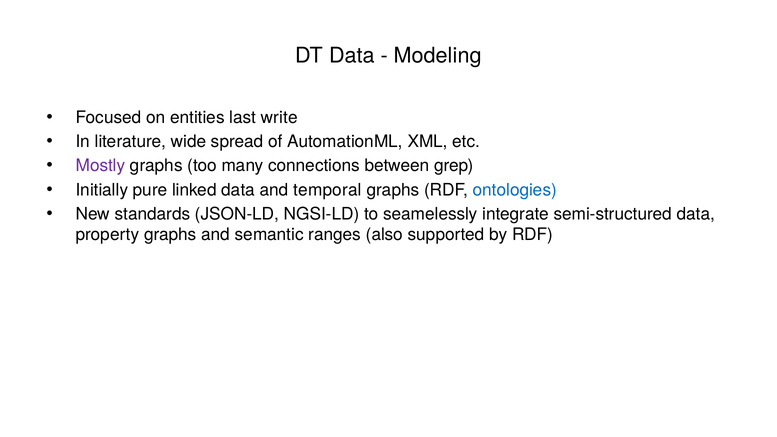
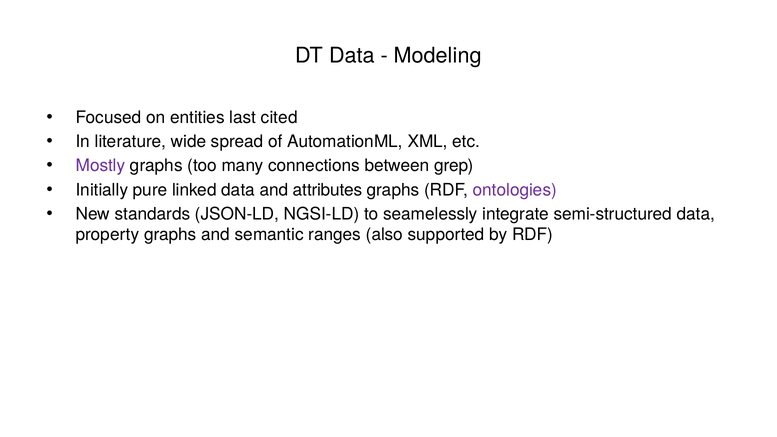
write: write -> cited
temporal: temporal -> attributes
ontologies colour: blue -> purple
